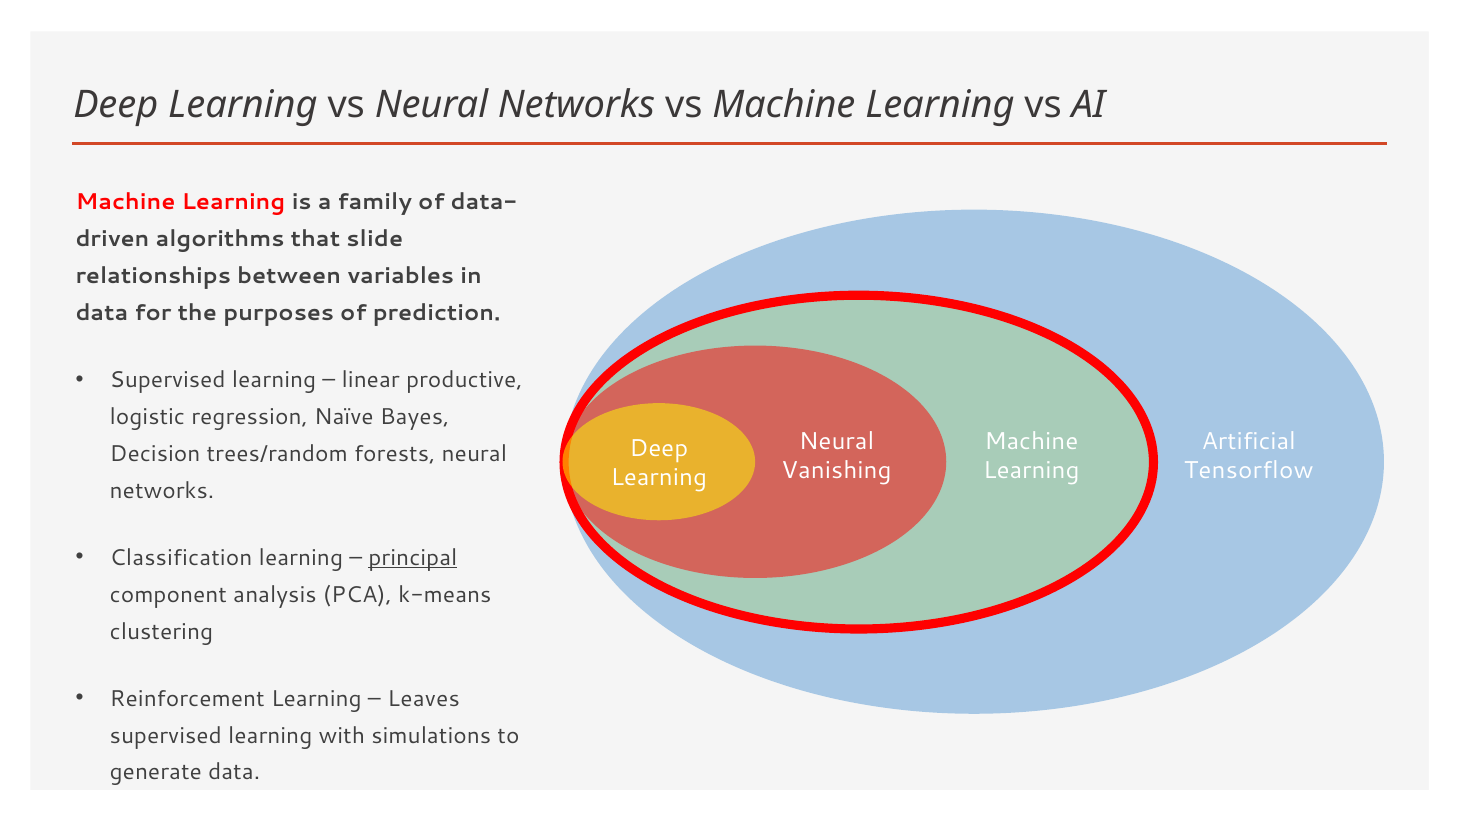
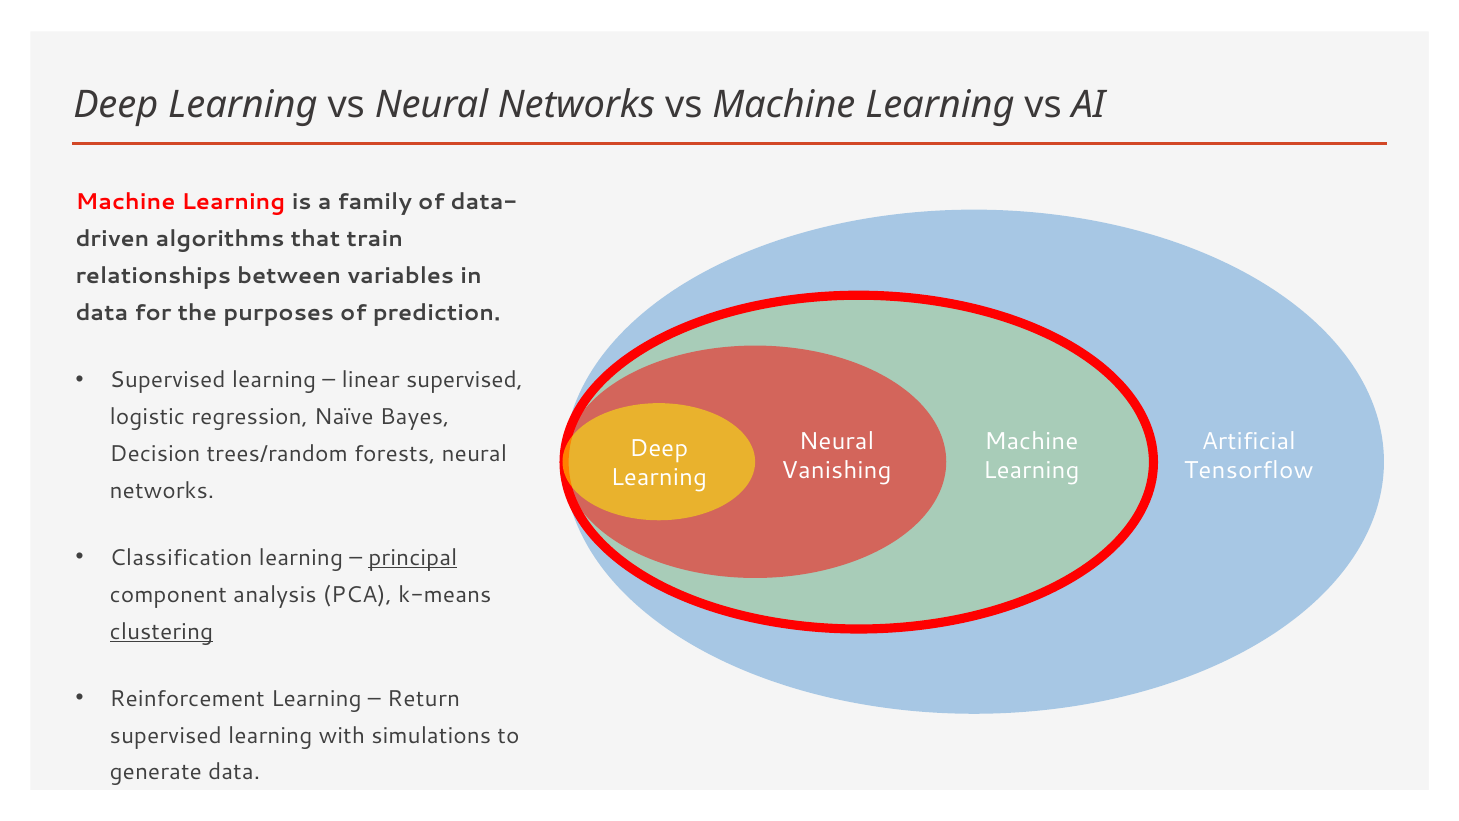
slide: slide -> train
linear productive: productive -> supervised
clustering underline: none -> present
Leaves: Leaves -> Return
